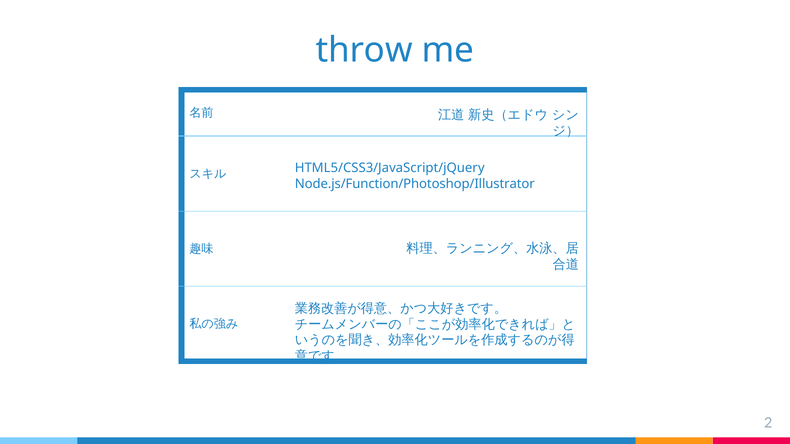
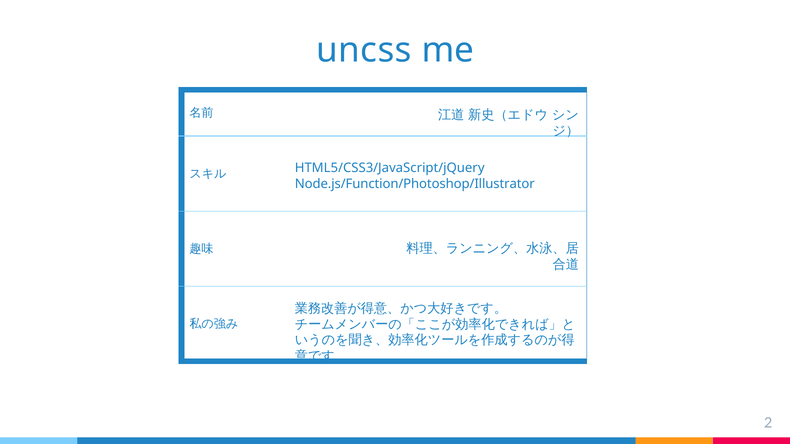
throw: throw -> uncss
